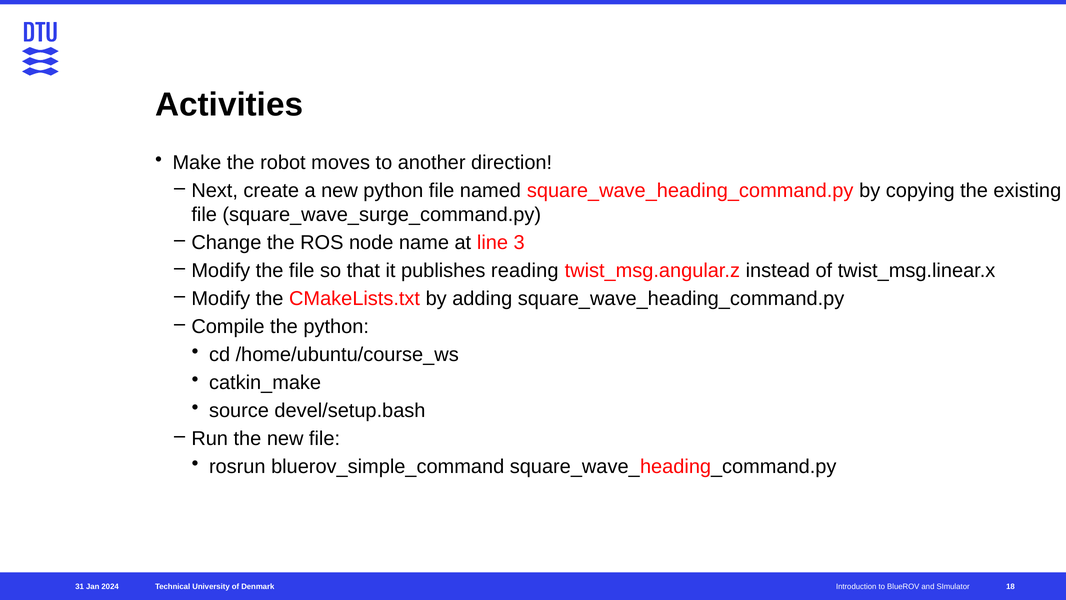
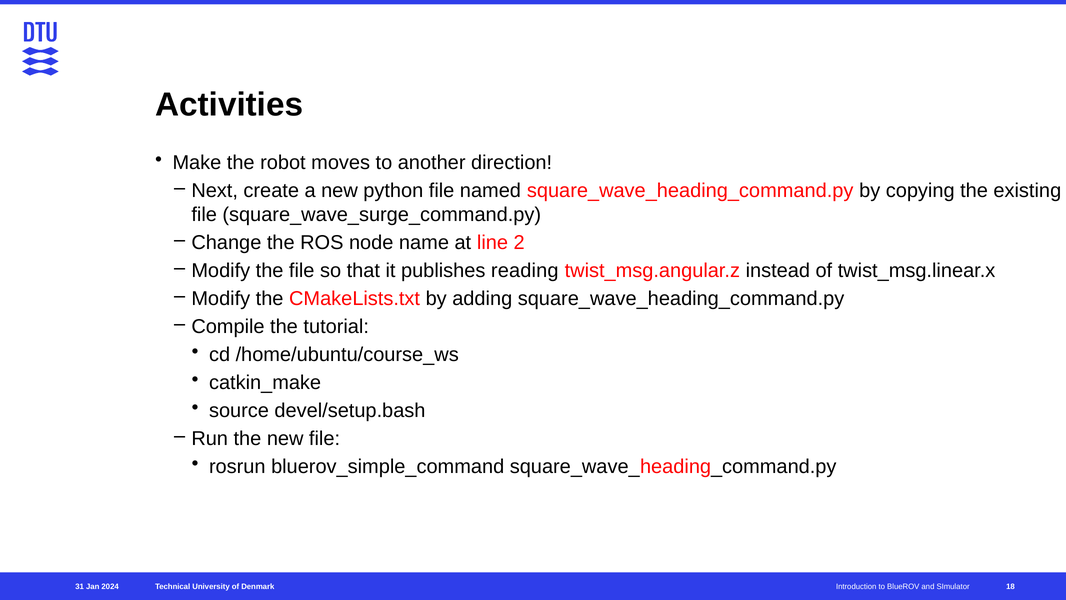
3: 3 -> 2
the python: python -> tutorial
